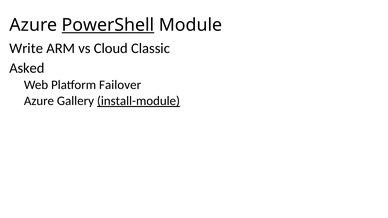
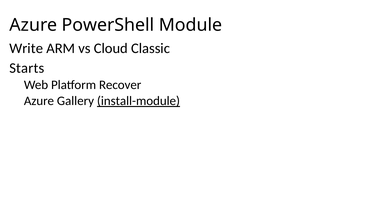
PowerShell underline: present -> none
Asked: Asked -> Starts
Failover: Failover -> Recover
